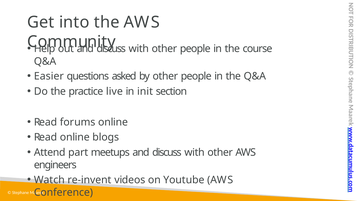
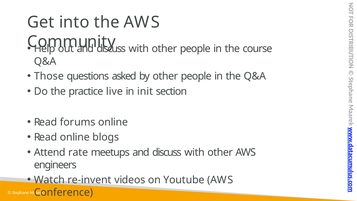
Easier: Easier -> Those
part: part -> rate
